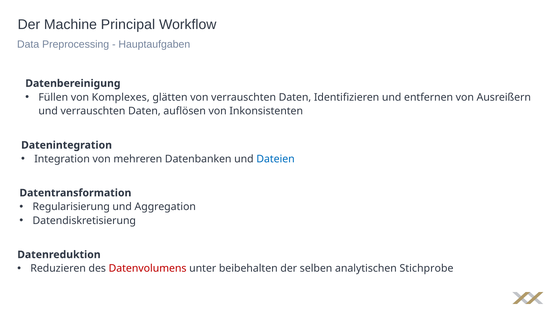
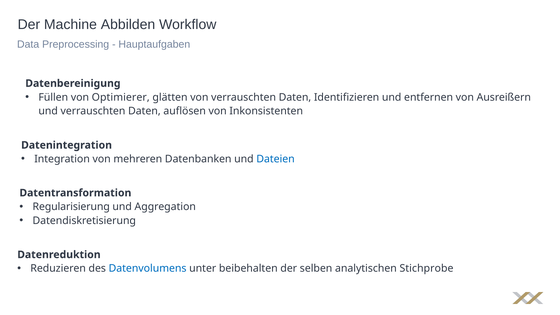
Principal: Principal -> Abbilden
Komplexes: Komplexes -> Optimierer
Datenvolumens colour: red -> blue
